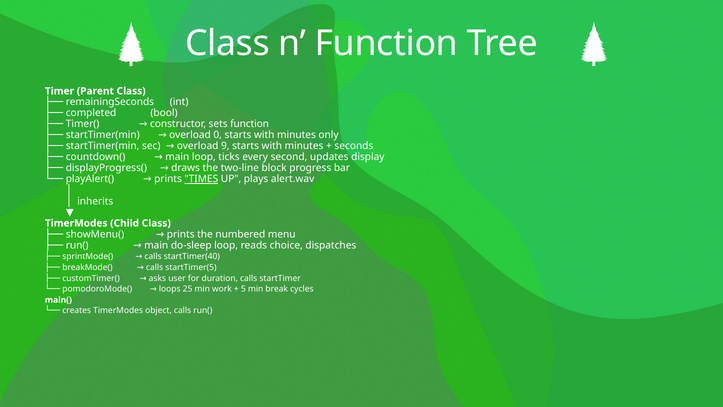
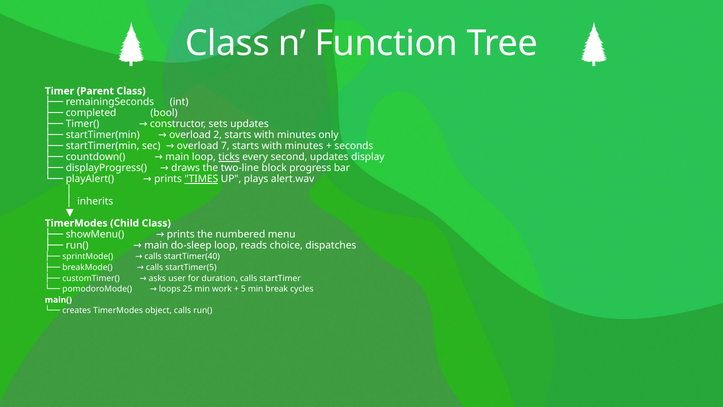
sets function: function -> updates
0: 0 -> 2
9: 9 -> 7
ticks underline: none -> present
